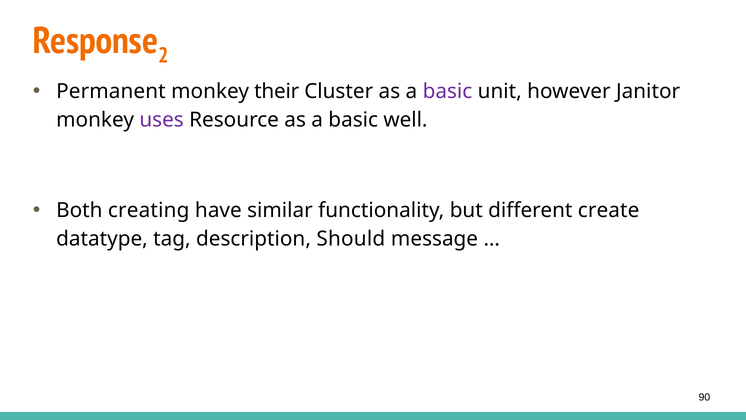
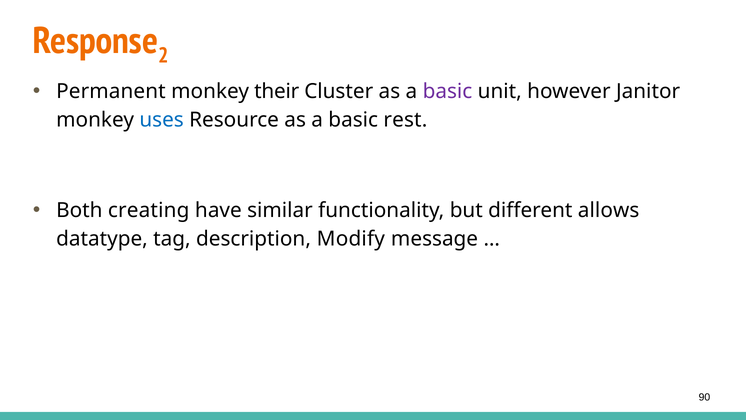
uses colour: purple -> blue
well: well -> rest
create: create -> allows
Should: Should -> Modify
